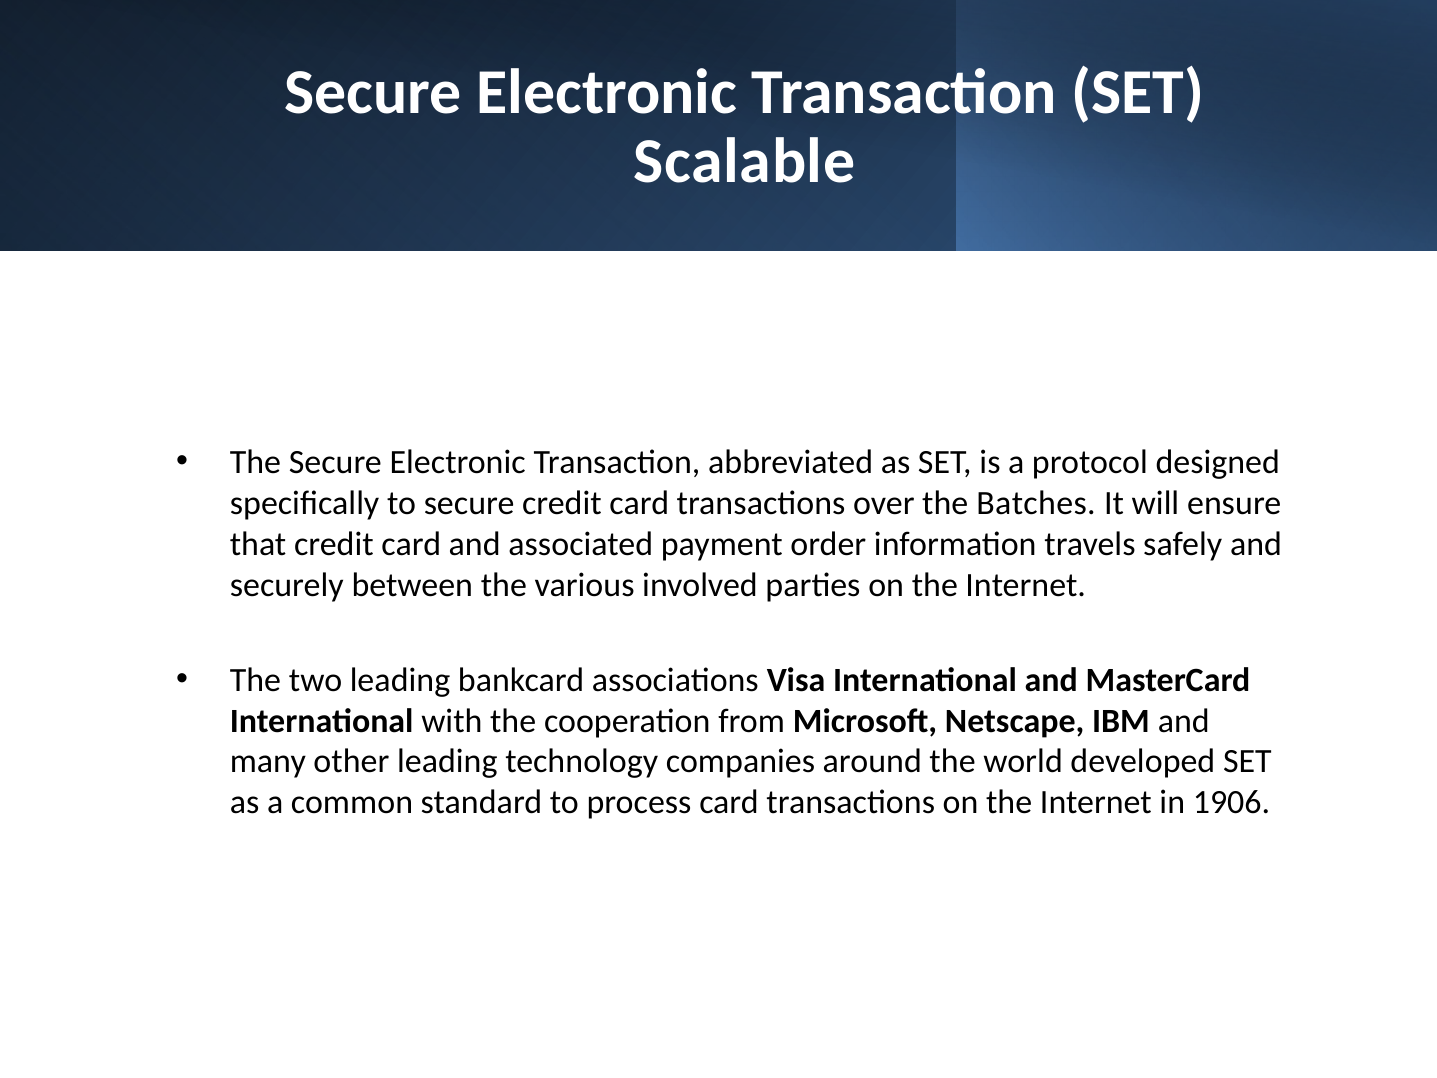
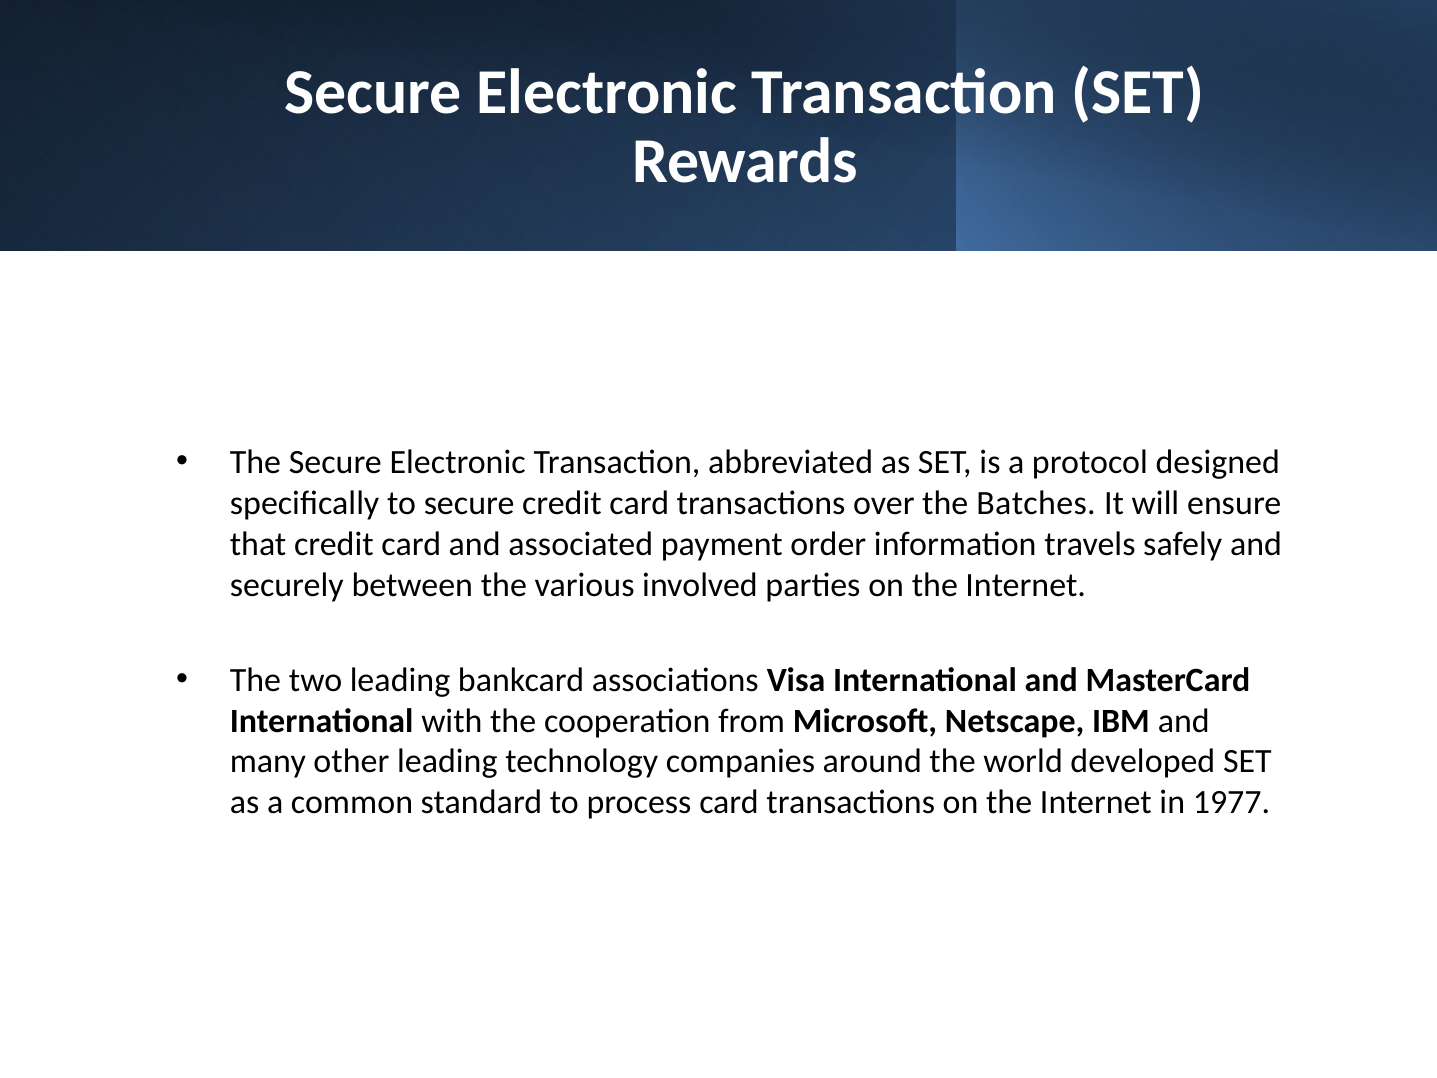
Scalable: Scalable -> Rewards
1906: 1906 -> 1977
